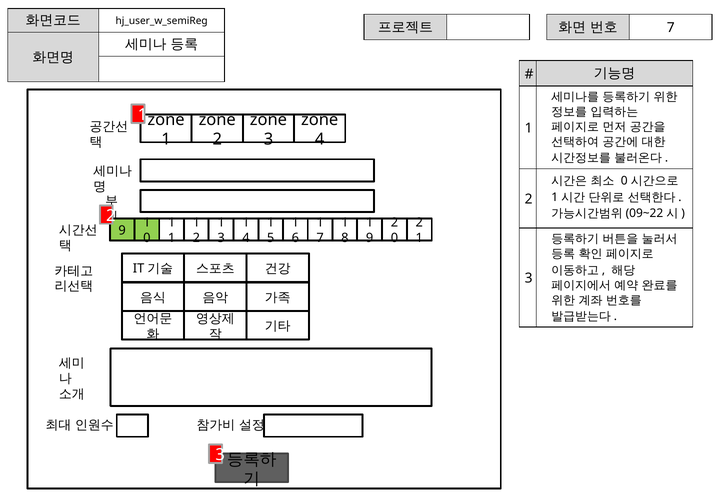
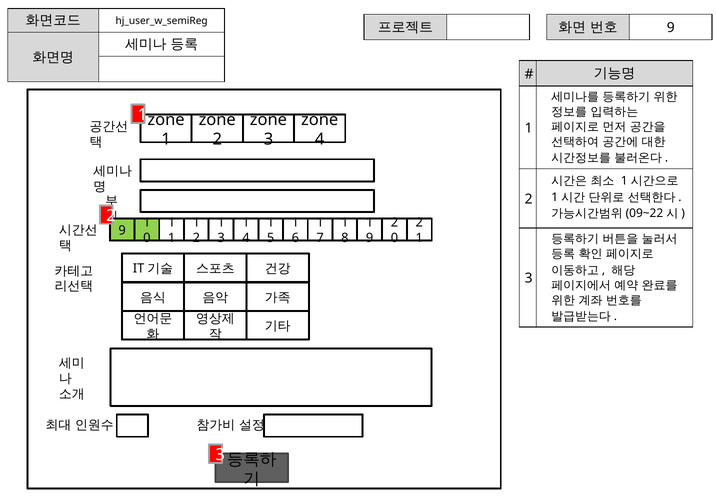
7 at (671, 28): 7 -> 9
0 at (624, 181): 0 -> 1
